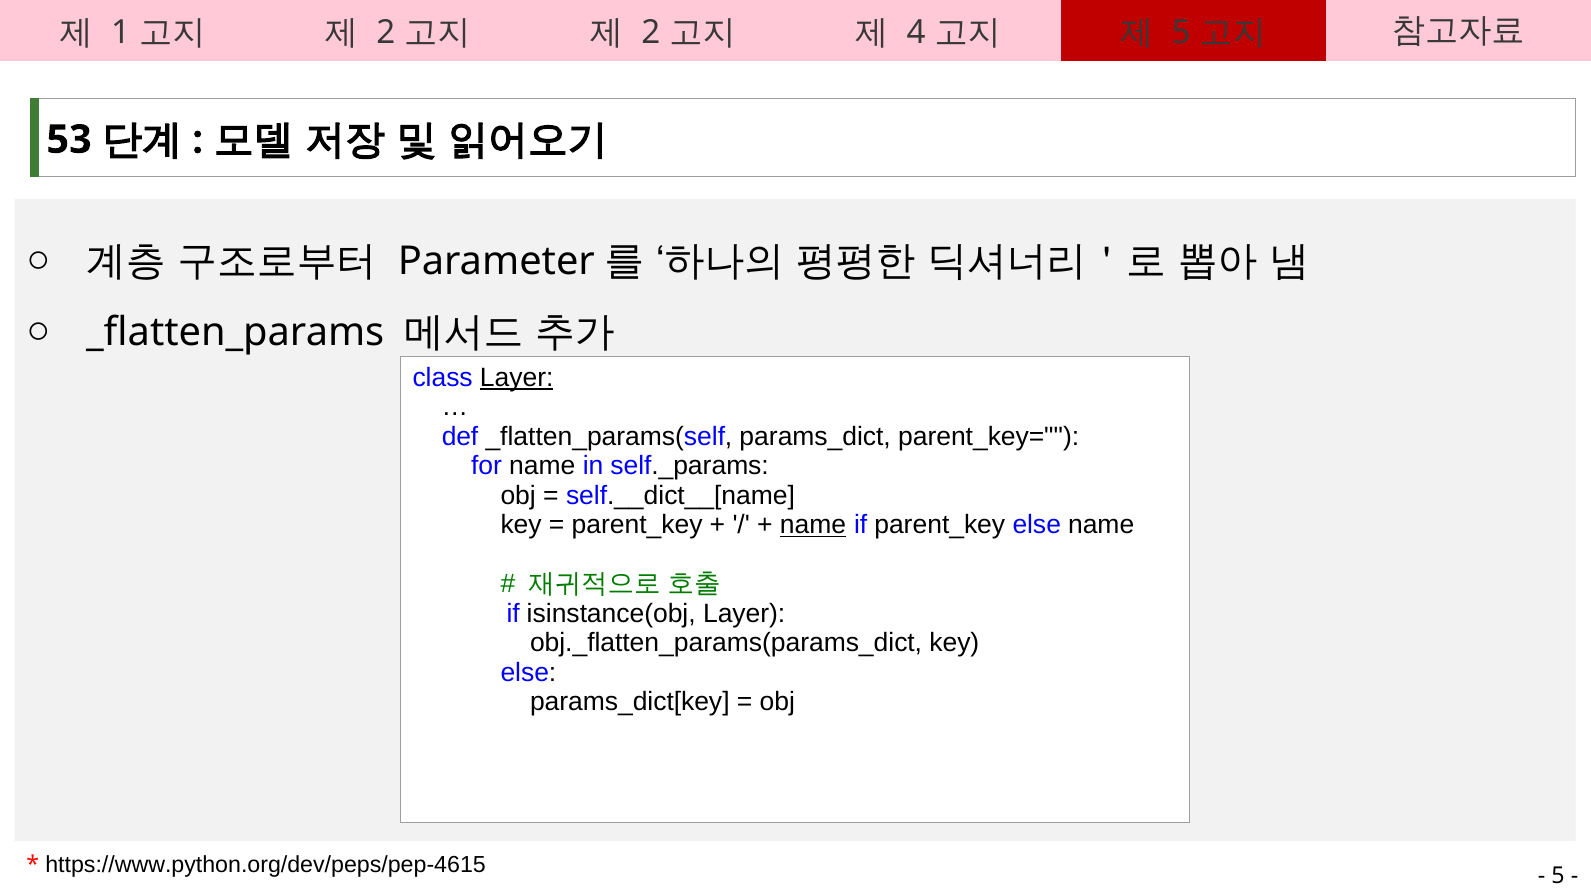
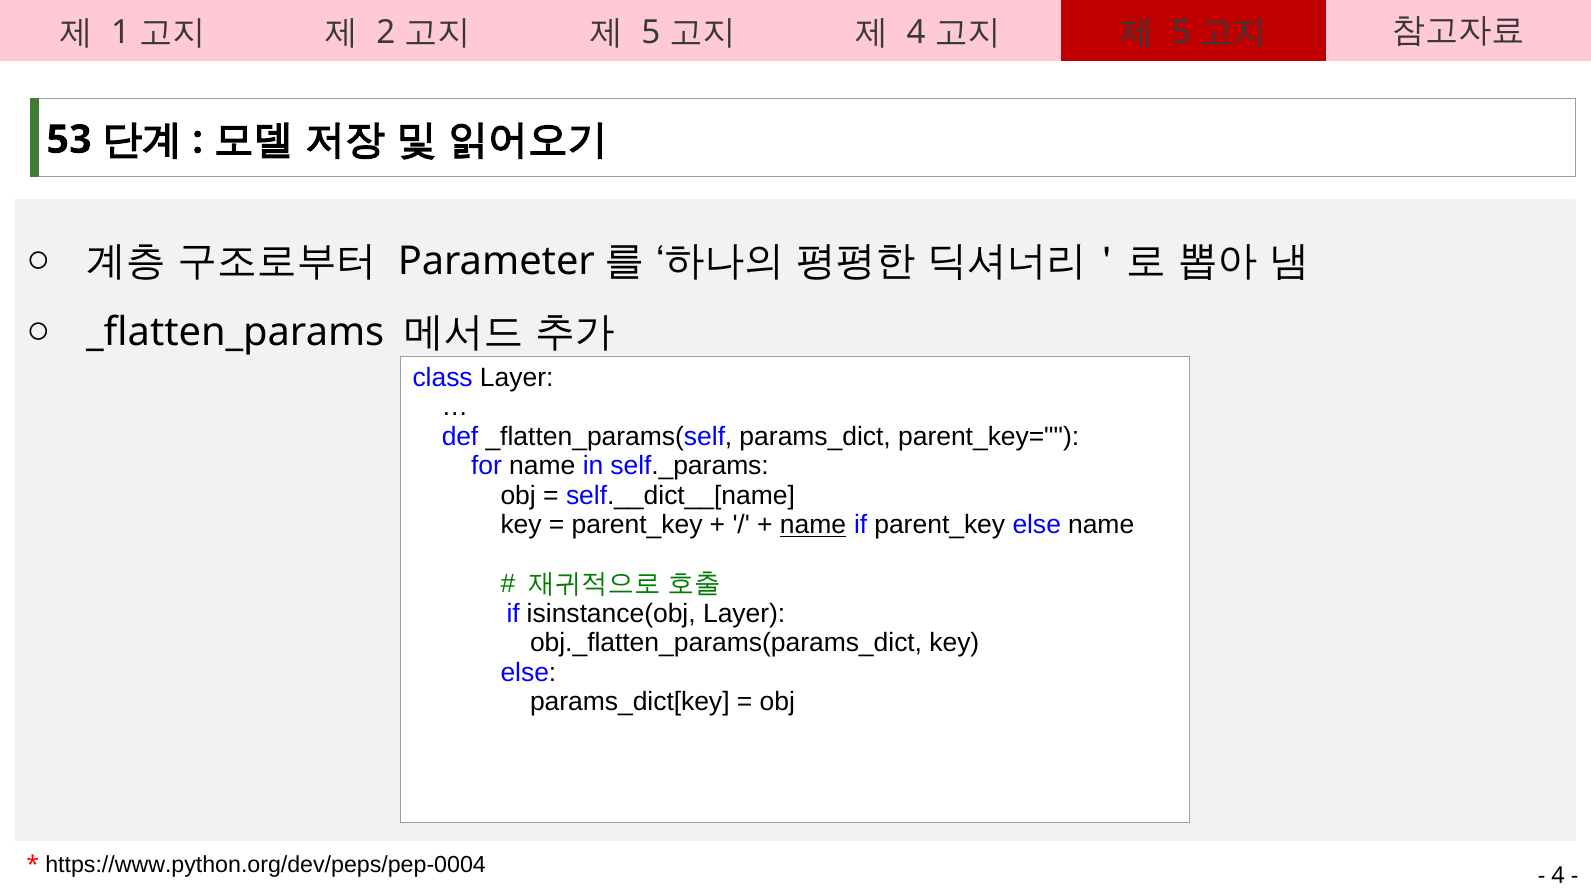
2 at (651, 33): 2 -> 5
Layer at (517, 378) underline: present -> none
https://www.python.org/dev/peps/pep-4615: https://www.python.org/dev/peps/pep-4615 -> https://www.python.org/dev/peps/pep-0004
5 at (1558, 876): 5 -> 4
